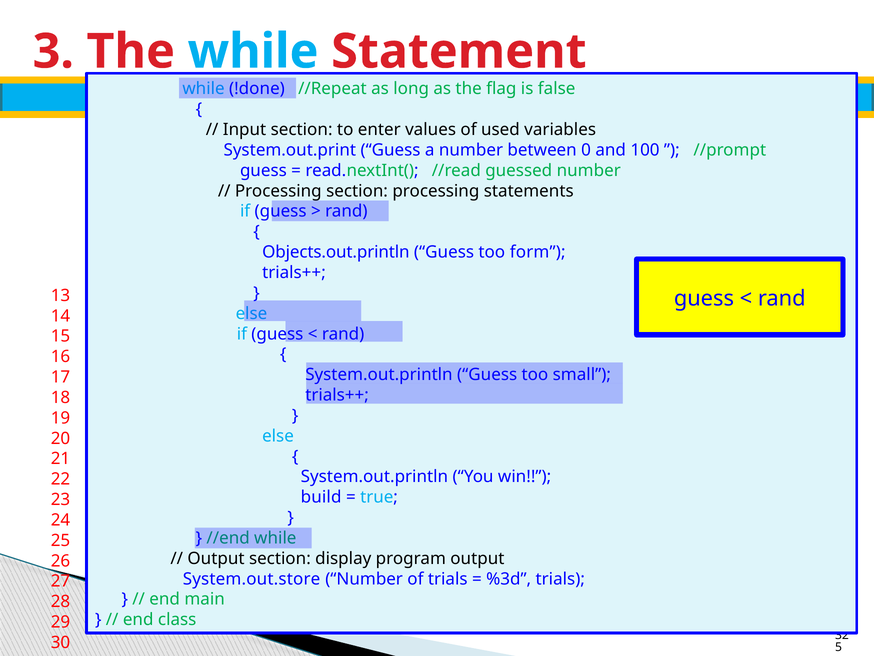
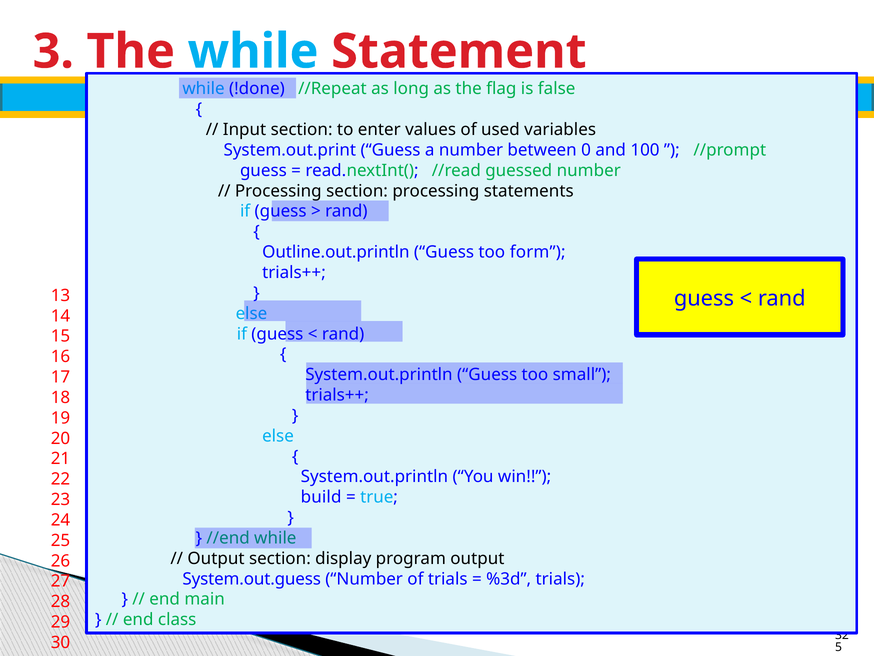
Objects.out.println: Objects.out.println -> Outline.out.println
System.out.store: System.out.store -> System.out.guess
